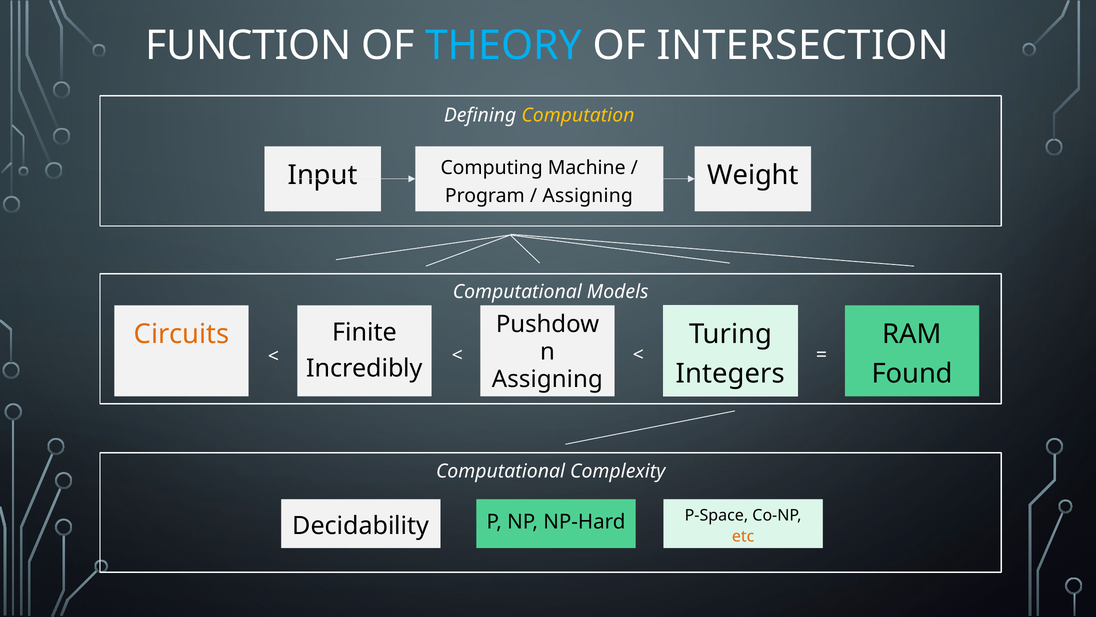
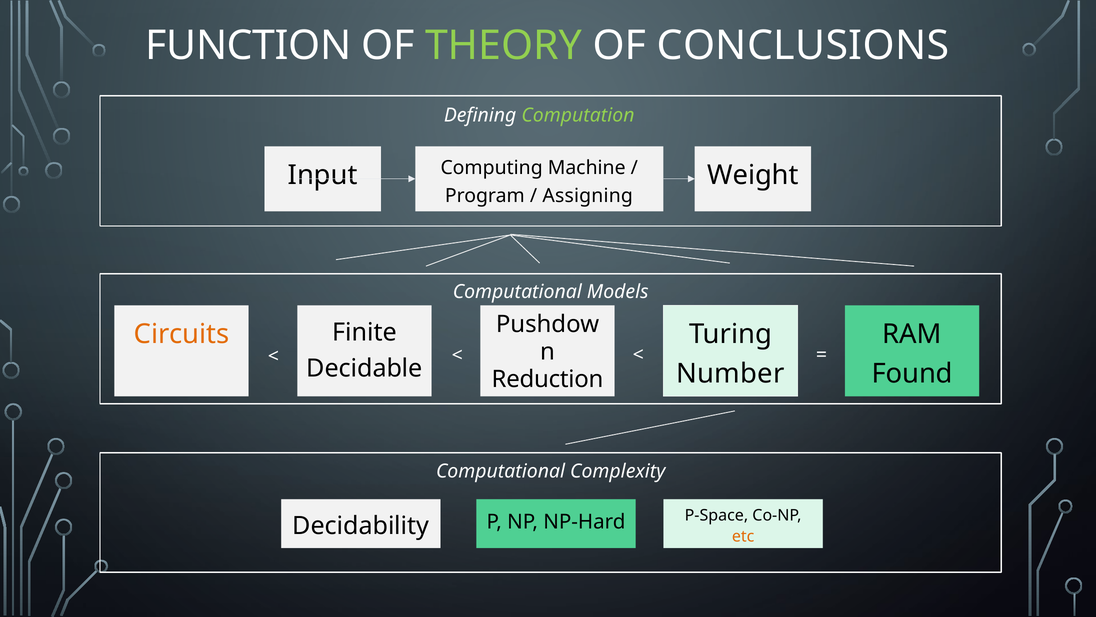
THEORY colour: light blue -> light green
INTERSECTION: INTERSECTION -> CONCLUSIONS
Computation colour: yellow -> light green
Incredibly: Incredibly -> Decidable
Integers: Integers -> Number
Assigning at (547, 379): Assigning -> Reduction
